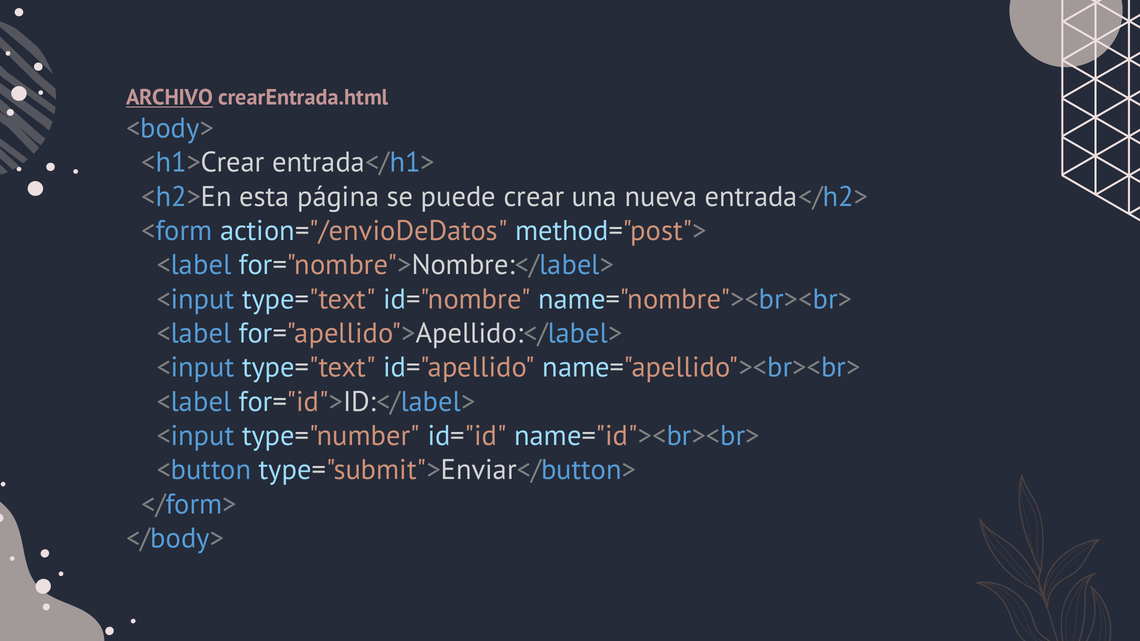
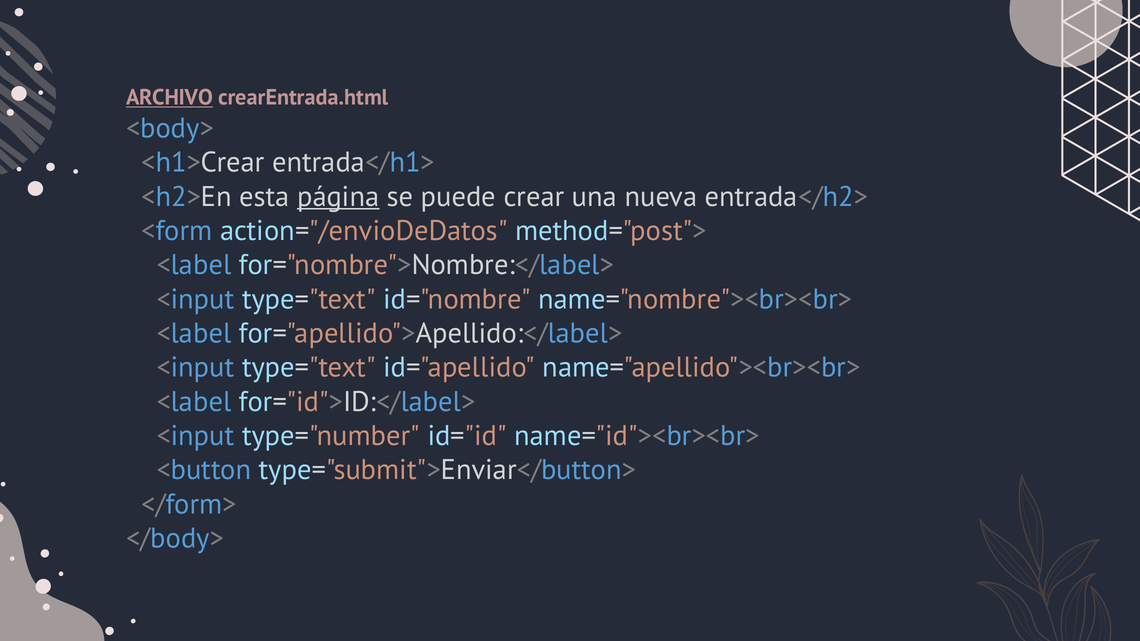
página underline: none -> present
